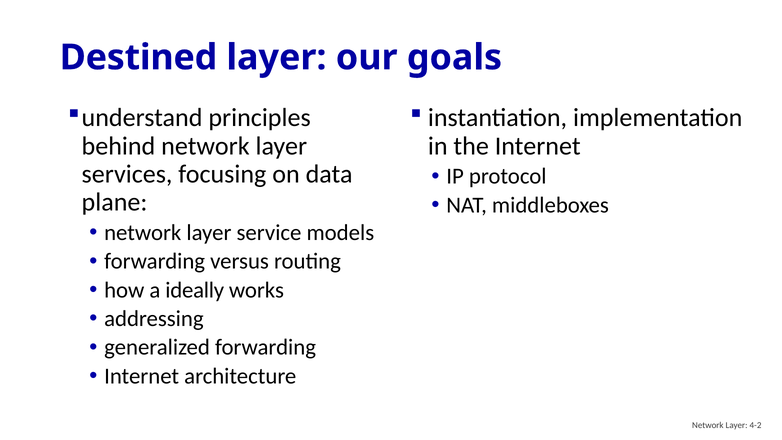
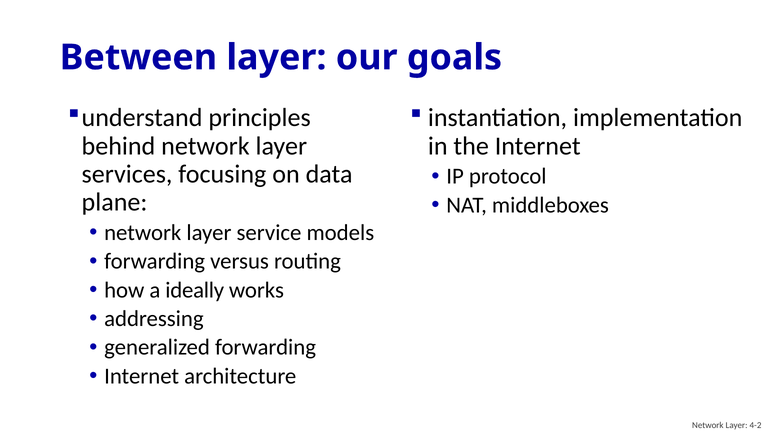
Destined: Destined -> Between
